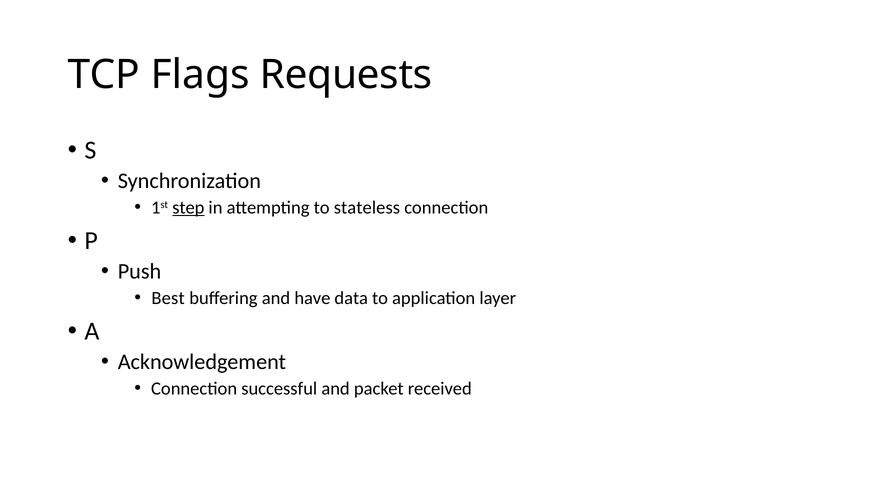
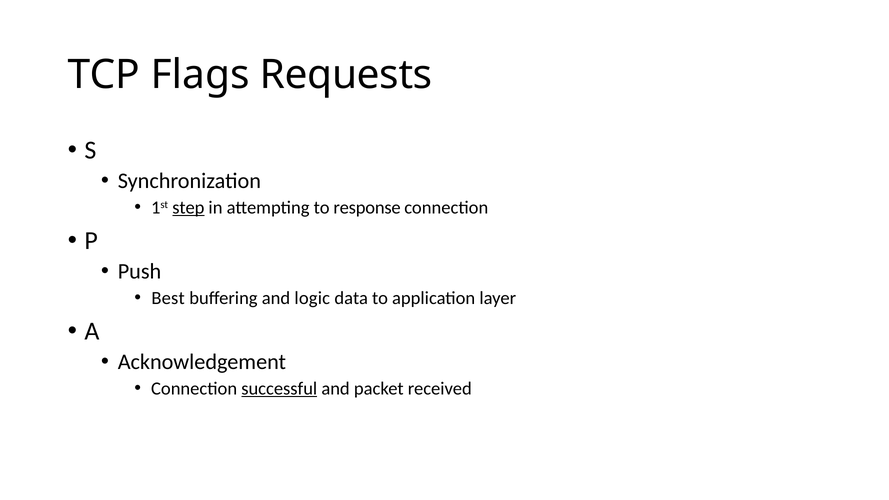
stateless: stateless -> response
have: have -> logic
successful underline: none -> present
